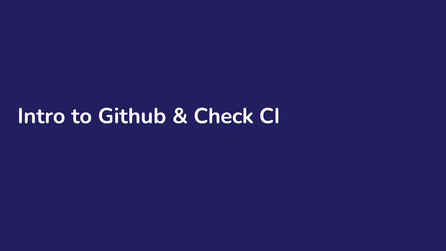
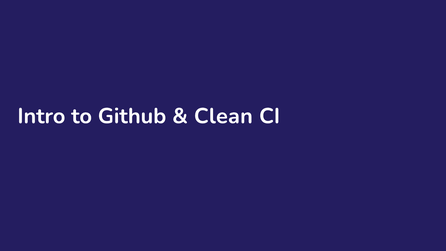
Check: Check -> Clean
